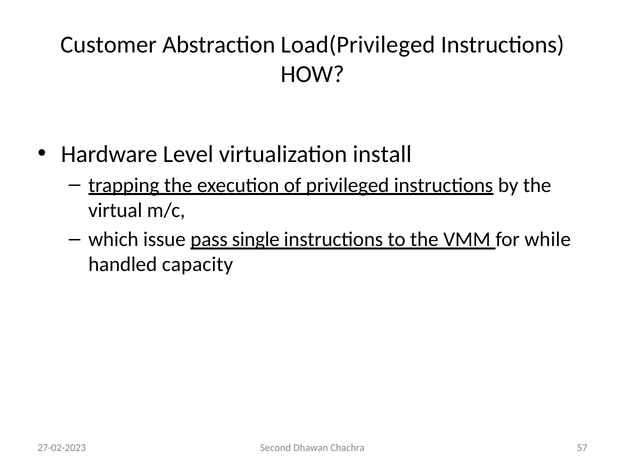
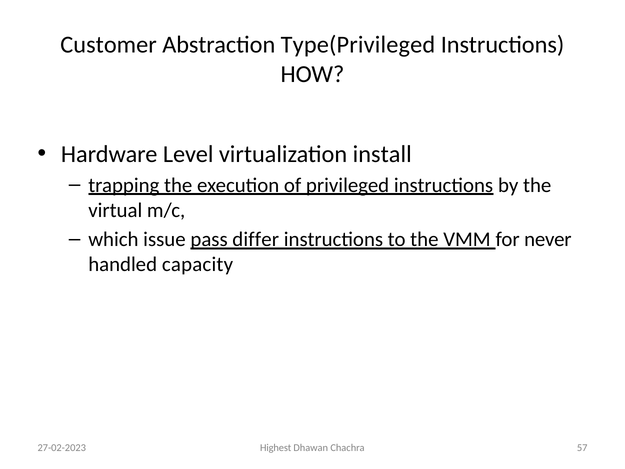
Load(Privileged: Load(Privileged -> Type(Privileged
single: single -> differ
while: while -> never
Second: Second -> Highest
